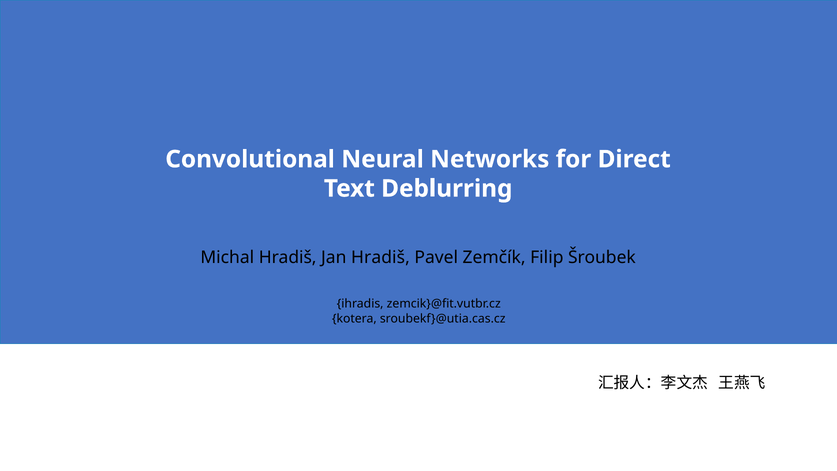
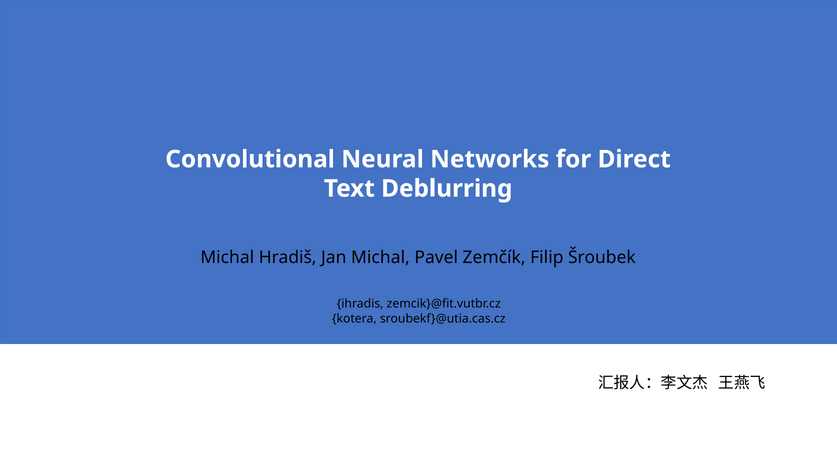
Jan Hradiš: Hradiš -> Michal
